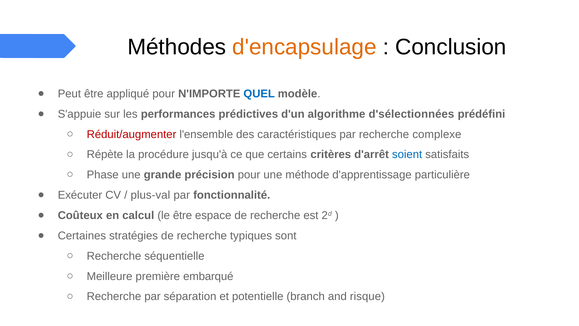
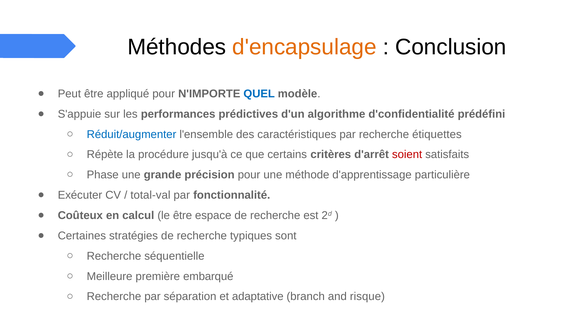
d'sélectionnées: d'sélectionnées -> d'confidentialité
Réduit/augmenter colour: red -> blue
complexe: complexe -> étiquettes
soient colour: blue -> red
plus-val: plus-val -> total-val
potentielle: potentielle -> adaptative
